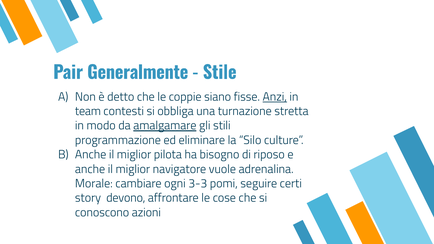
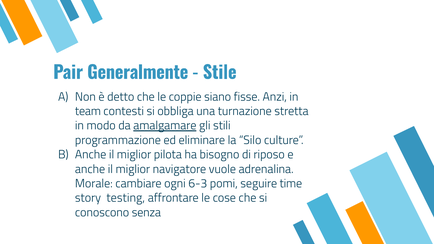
Anzi underline: present -> none
3-3: 3-3 -> 6-3
certi: certi -> time
devono: devono -> testing
azioni: azioni -> senza
